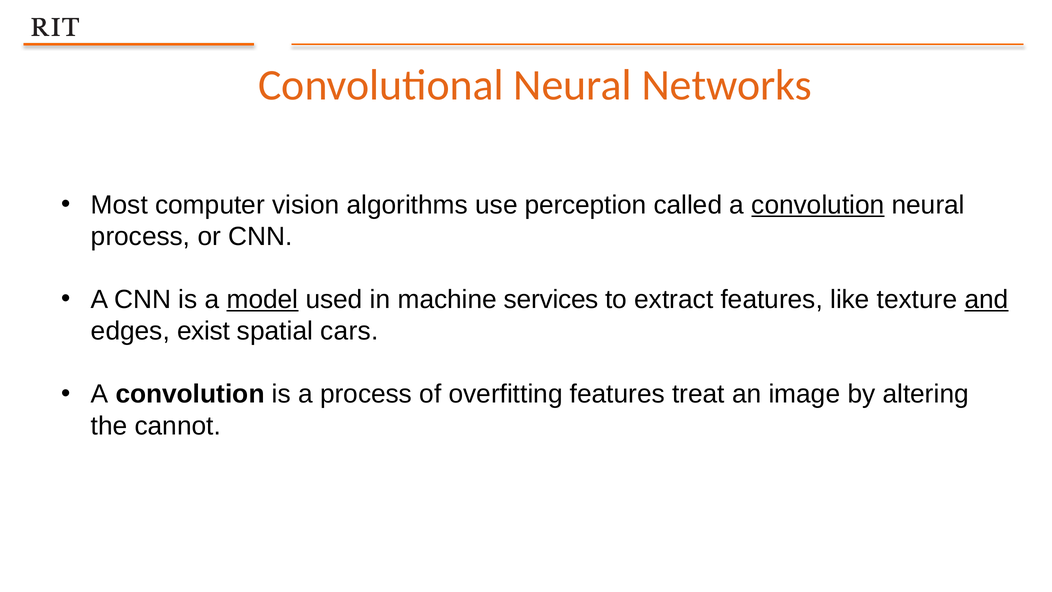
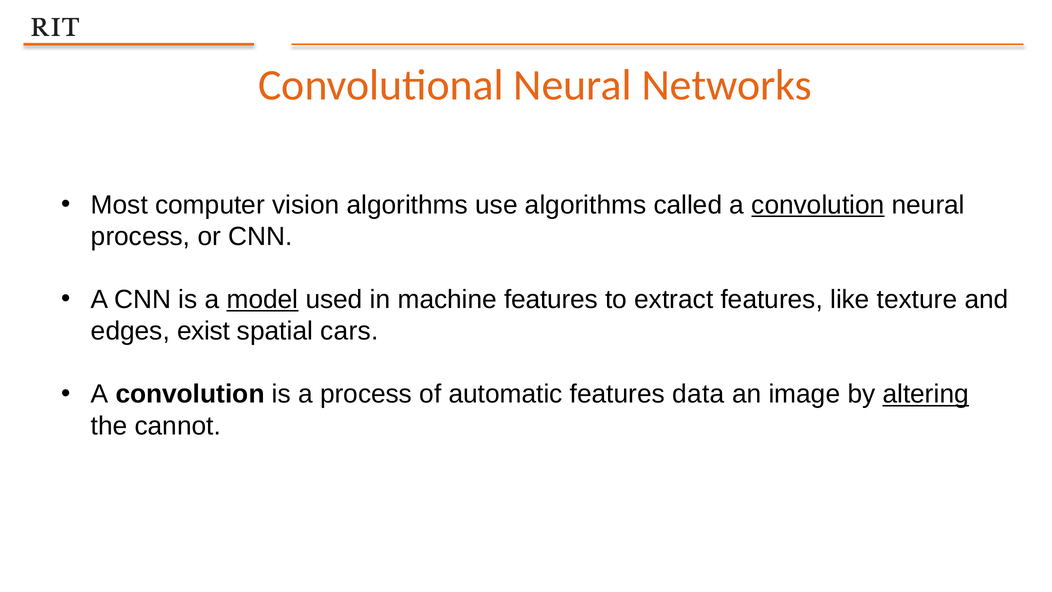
use perception: perception -> algorithms
machine services: services -> features
and underline: present -> none
overfitting: overfitting -> automatic
treat: treat -> data
altering underline: none -> present
